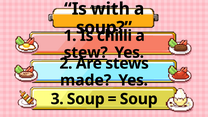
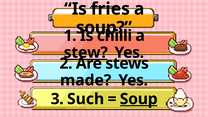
with: with -> fries
3 Soup: Soup -> Such
Soup at (139, 99) underline: none -> present
